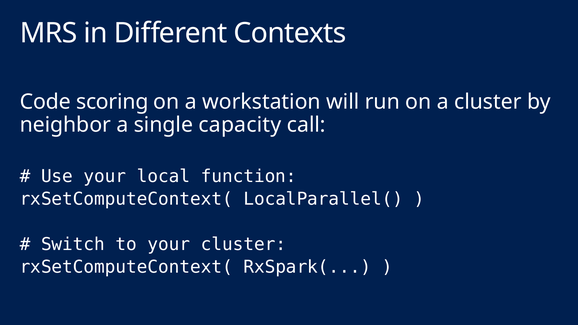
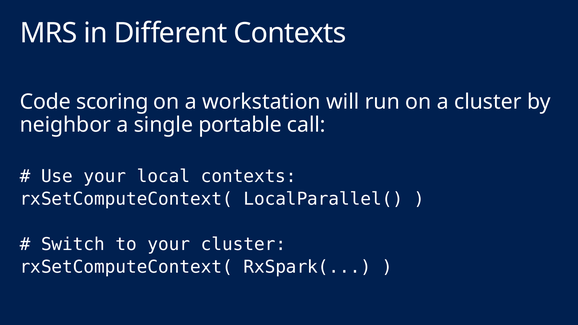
capacity: capacity -> portable
local function: function -> contexts
